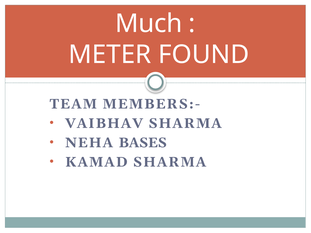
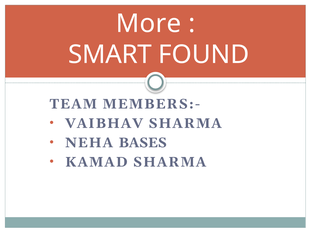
Much: Much -> More
METER: METER -> SMART
